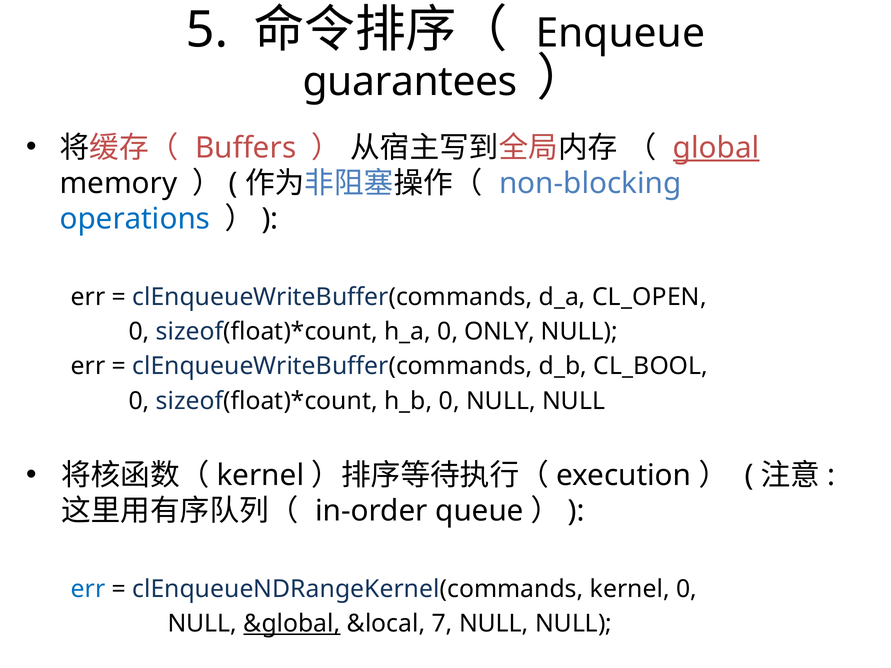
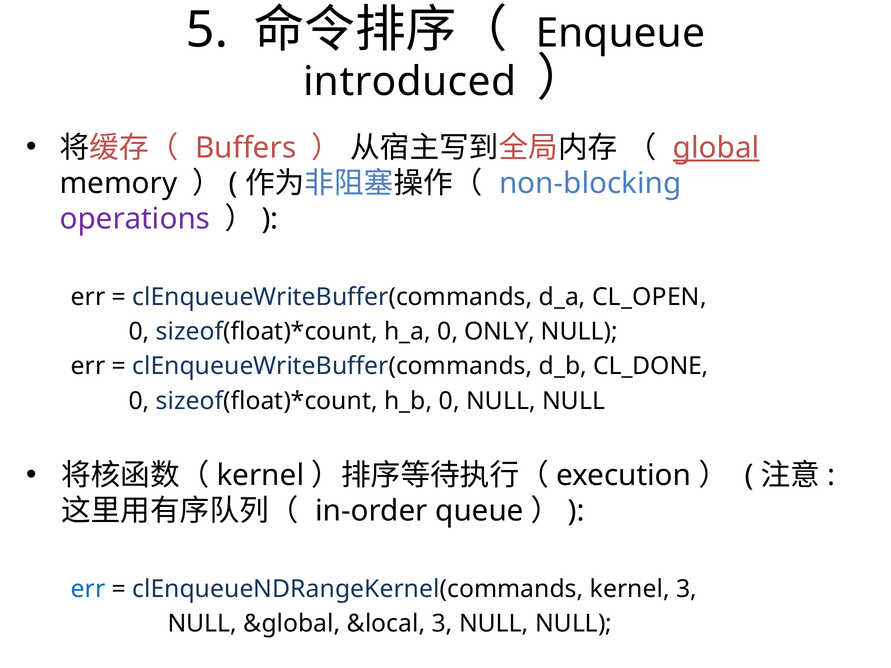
guarantees: guarantees -> introduced
operations colour: blue -> purple
CL_BOOL: CL_BOOL -> CL_DONE
kernel 0: 0 -> 3
&global underline: present -> none
&local 7: 7 -> 3
